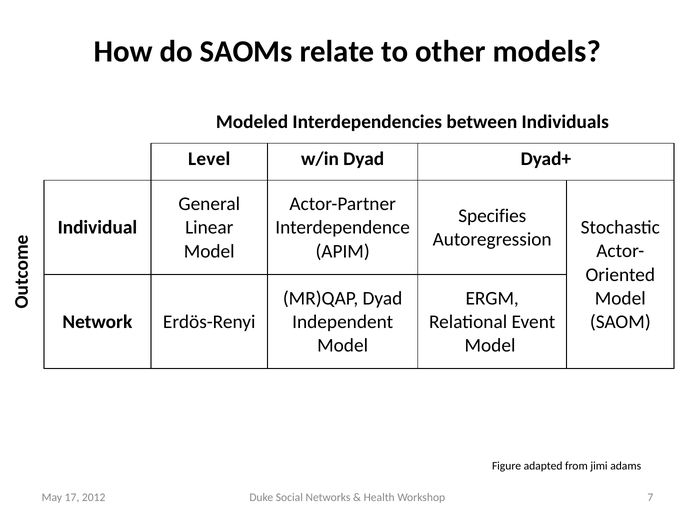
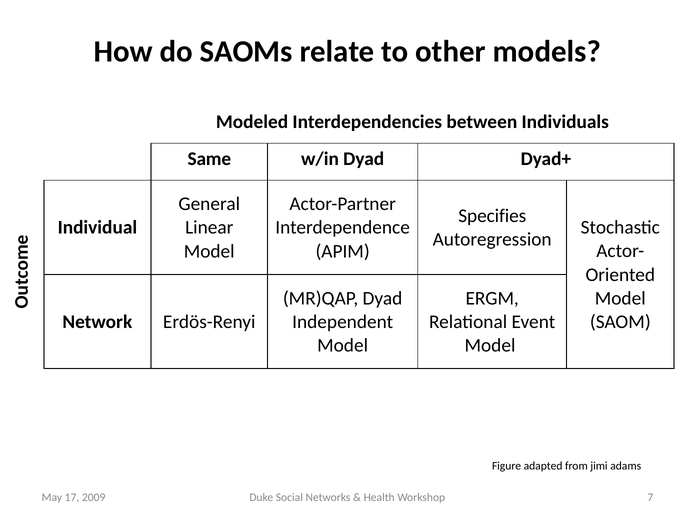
Level: Level -> Same
2012: 2012 -> 2009
